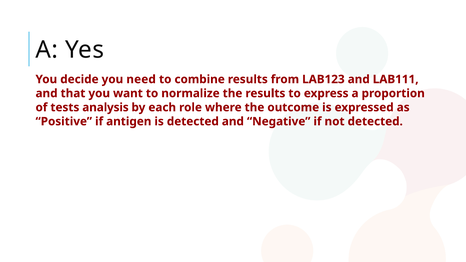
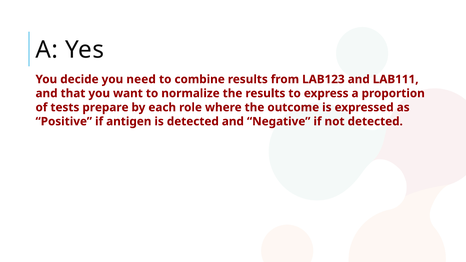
analysis: analysis -> prepare
